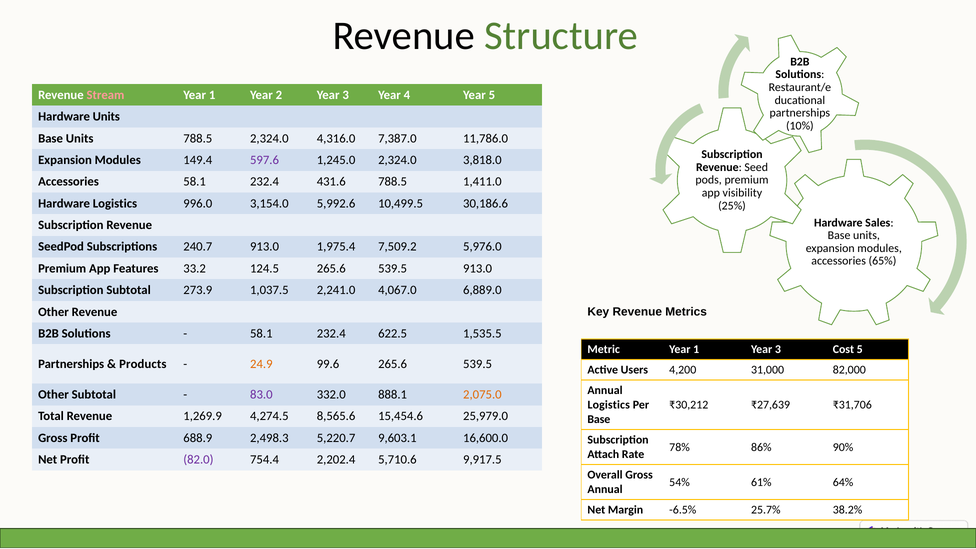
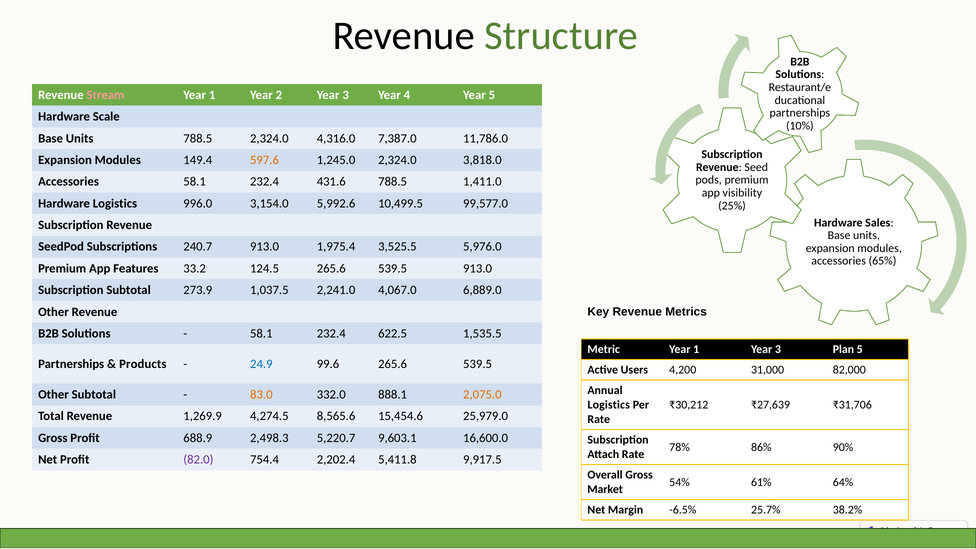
Hardware Units: Units -> Scale
597.6 colour: purple -> orange
30,186.6: 30,186.6 -> 99,577.0
7,509.2: 7,509.2 -> 3,525.5
Cost: Cost -> Plan
24.9 colour: orange -> blue
83.0 colour: purple -> orange
Base at (599, 419): Base -> Rate
5,710.6: 5,710.6 -> 5,411.8
Annual at (605, 489): Annual -> Market
